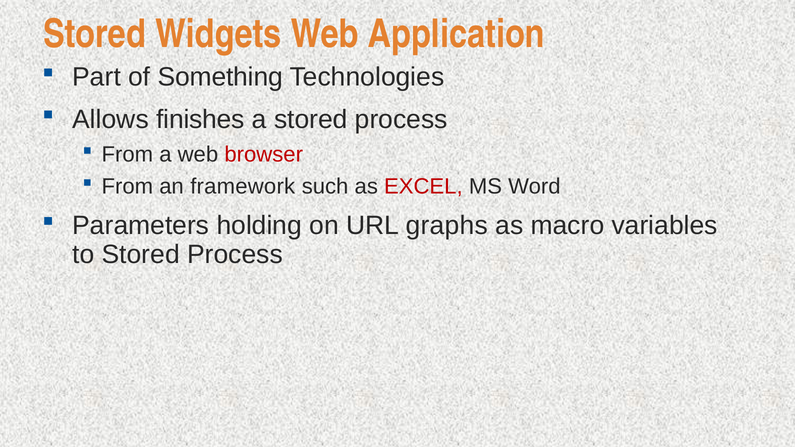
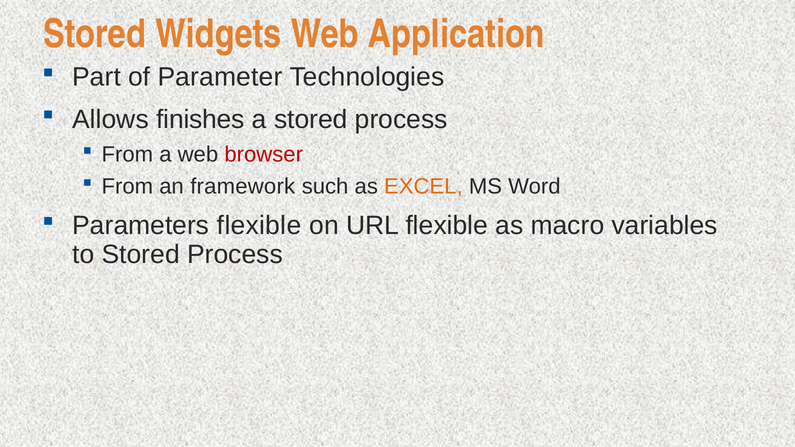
Something: Something -> Parameter
EXCEL colour: red -> orange
Parameters holding: holding -> flexible
URL graphs: graphs -> flexible
